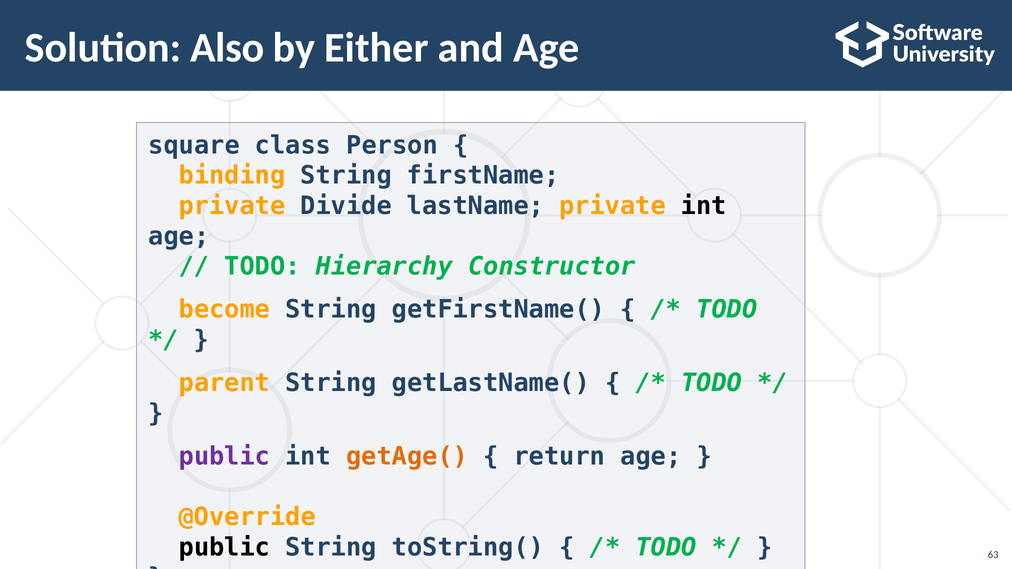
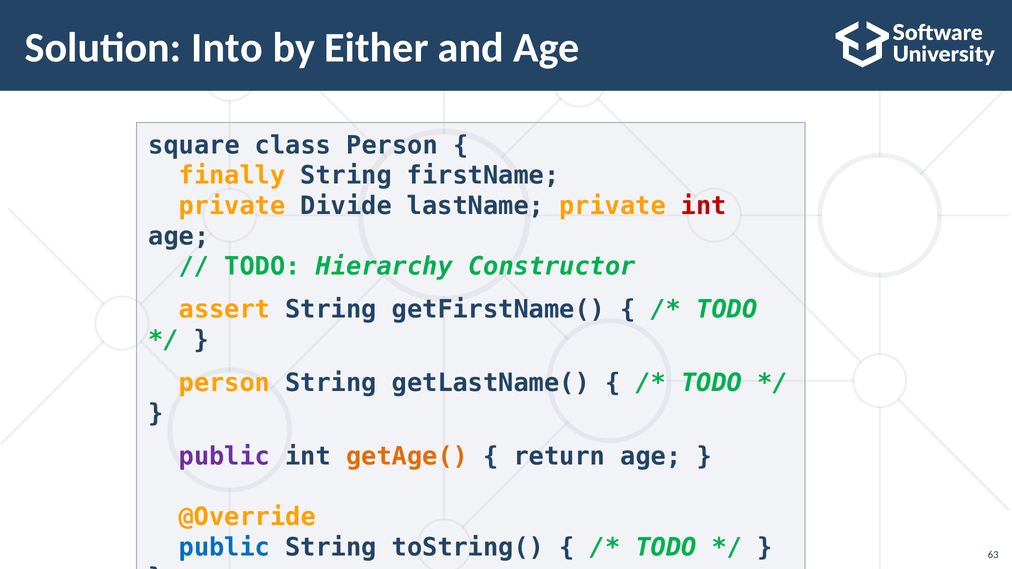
Also: Also -> Into
binding: binding -> finally
int at (704, 206) colour: black -> red
become: become -> assert
parent at (224, 383): parent -> person
public at (224, 548) colour: black -> blue
